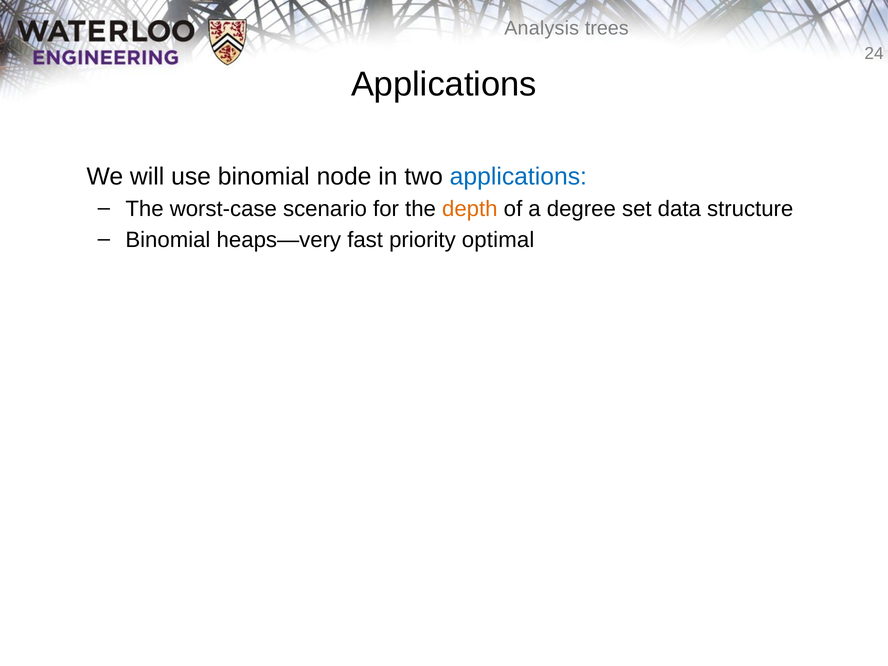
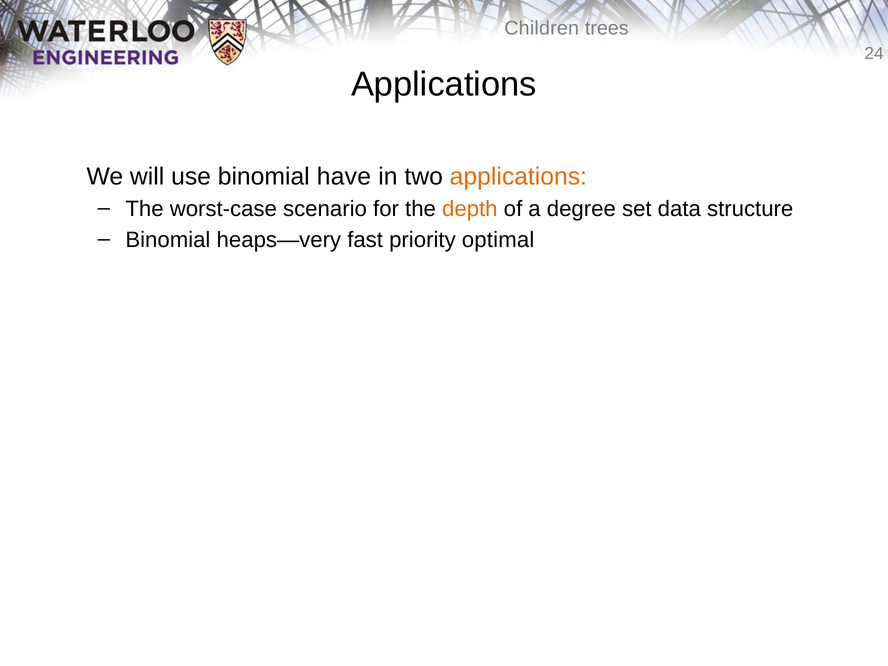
Analysis: Analysis -> Children
node: node -> have
applications at (518, 176) colour: blue -> orange
